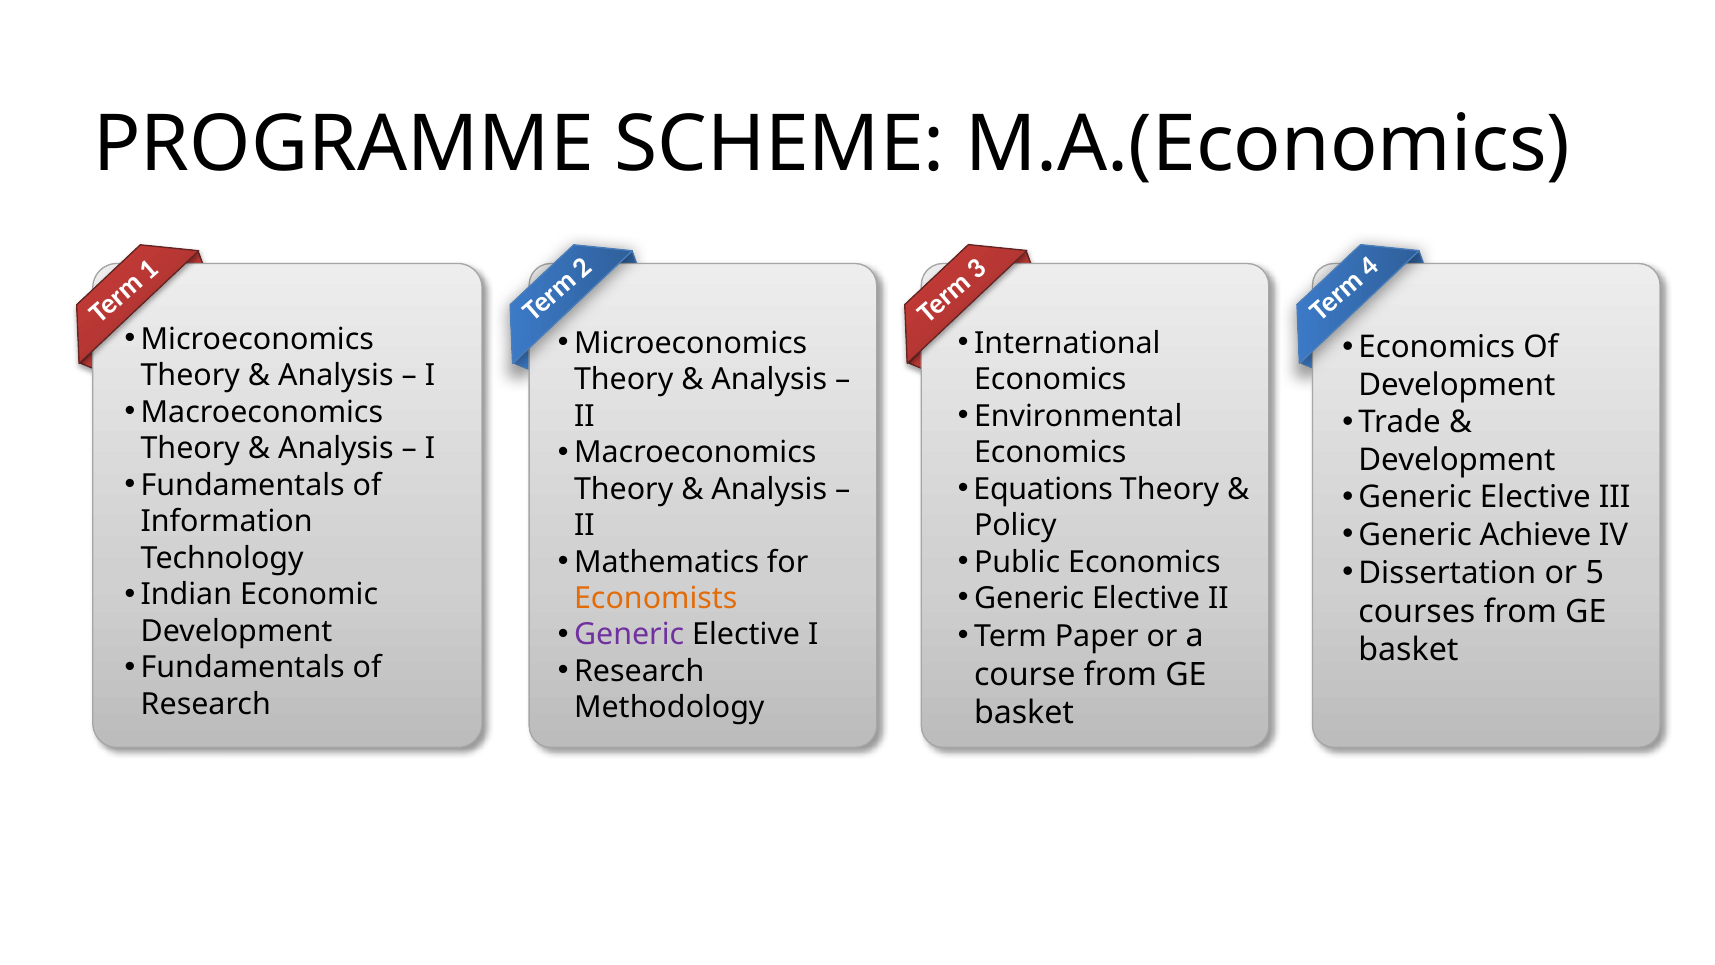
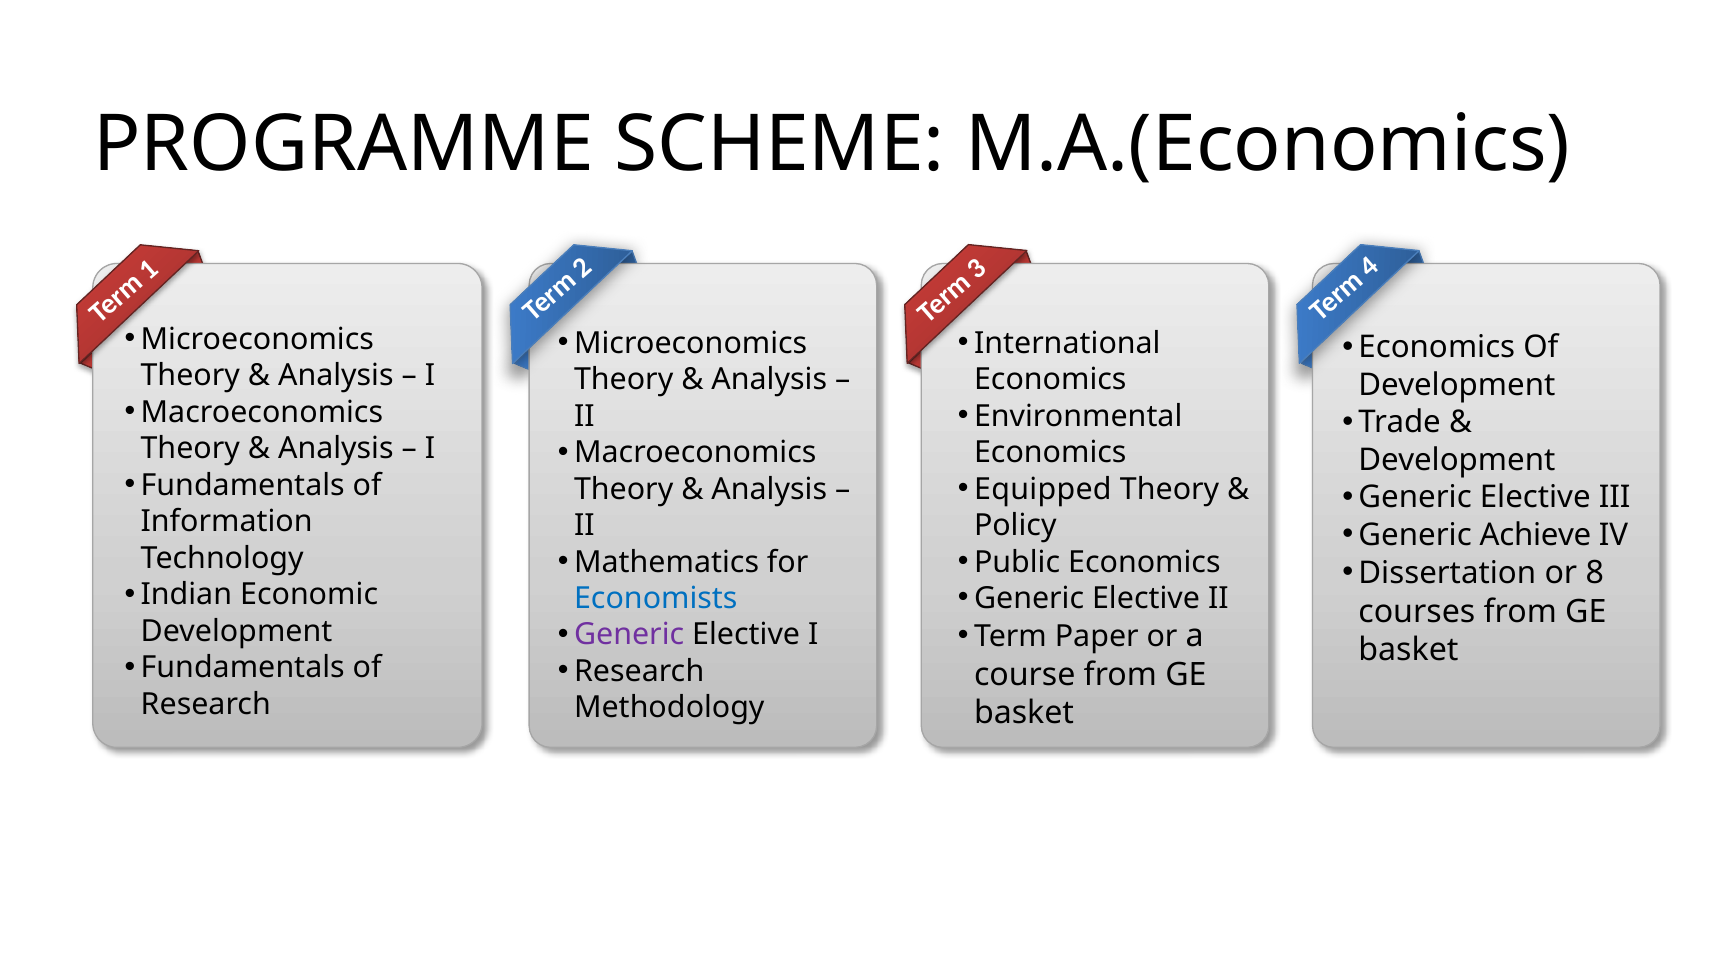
Equations: Equations -> Equipped
5: 5 -> 8
Economists colour: orange -> blue
